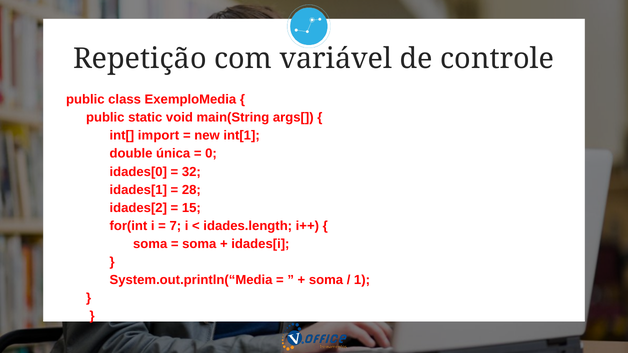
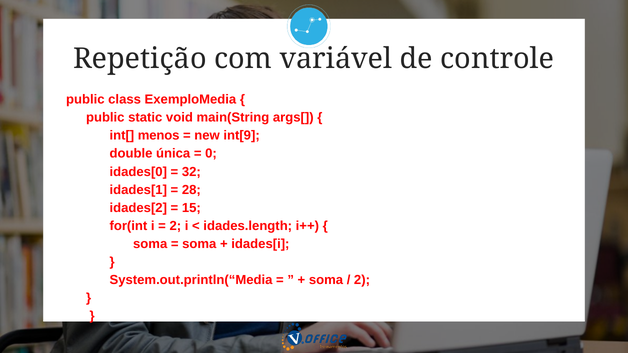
import: import -> menos
int[1: int[1 -> int[9
7 at (175, 226): 7 -> 2
1 at (362, 280): 1 -> 2
